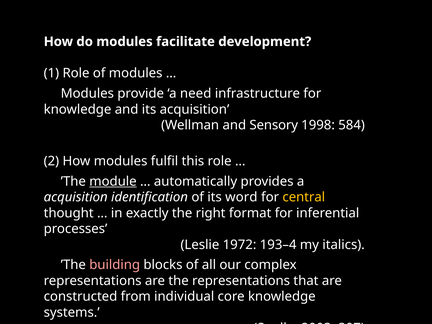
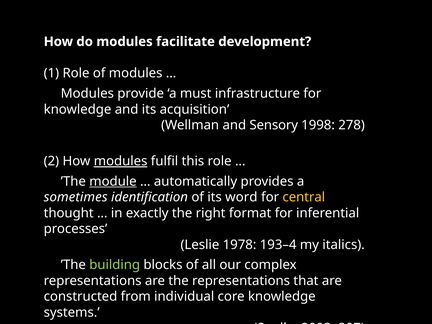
need: need -> must
584: 584 -> 278
modules at (121, 161) underline: none -> present
acquisition at (76, 197): acquisition -> sometimes
1972: 1972 -> 1978
building colour: pink -> light green
